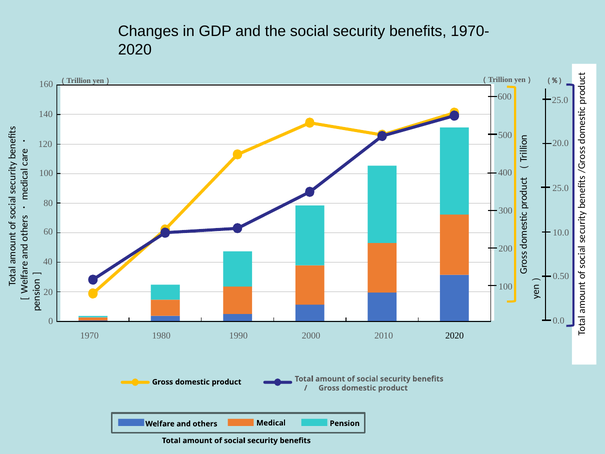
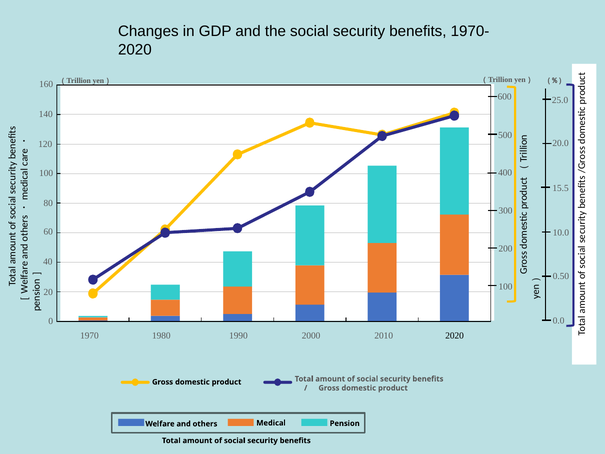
25.0 at (561, 188): 25.0 -> 15.5
